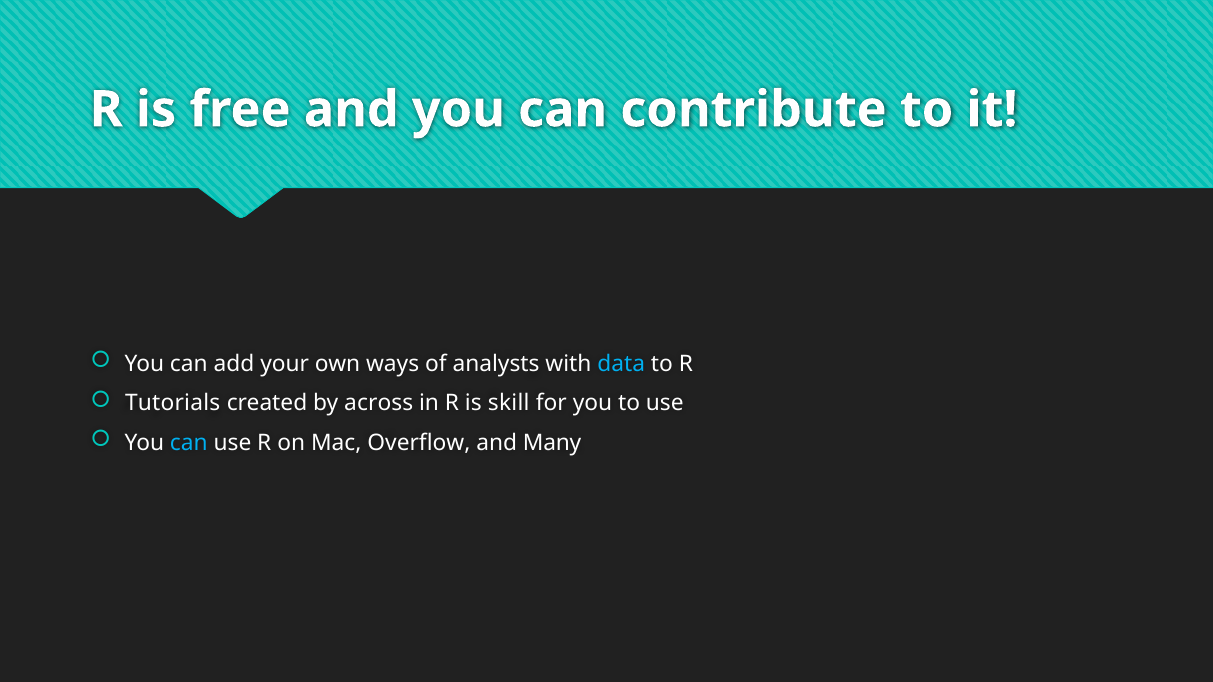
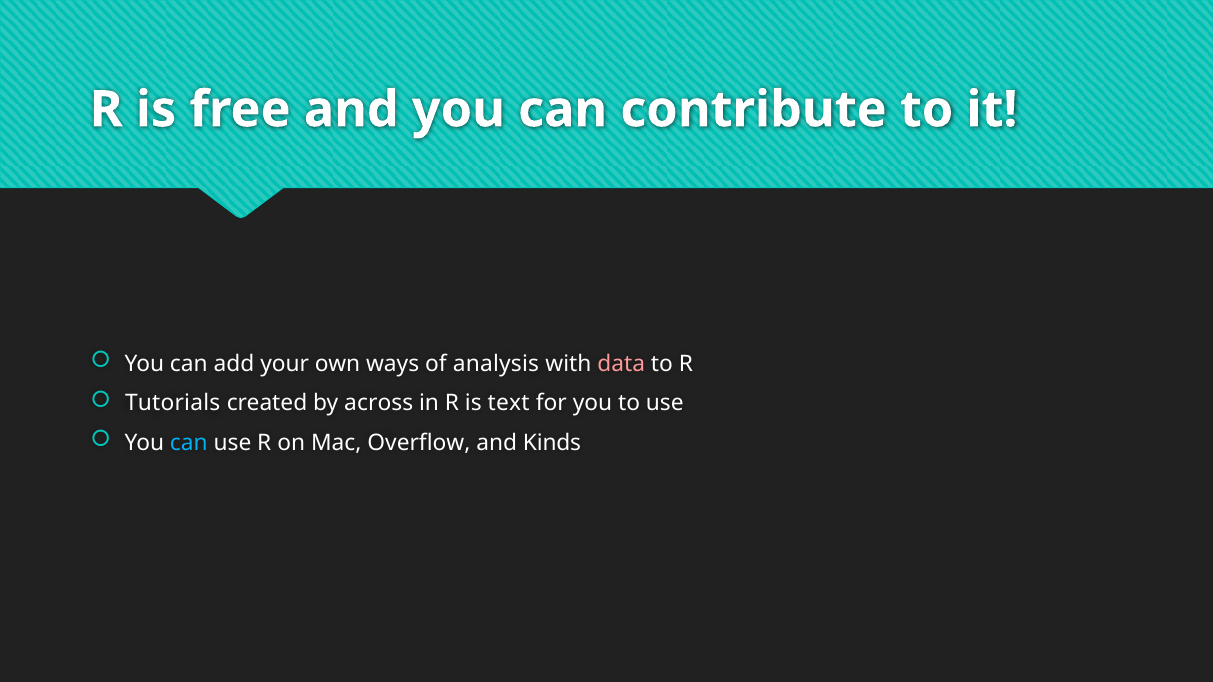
analysts: analysts -> analysis
data colour: light blue -> pink
skill: skill -> text
Many: Many -> Kinds
